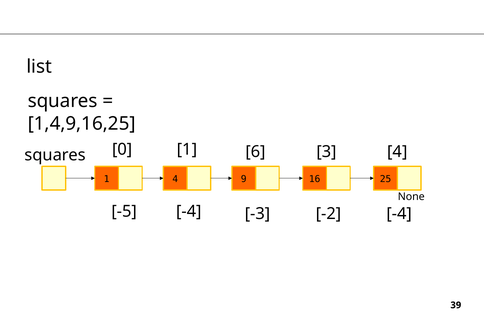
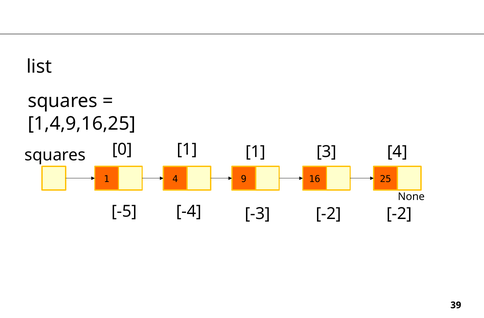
1 6: 6 -> 1
-2 -4: -4 -> -2
